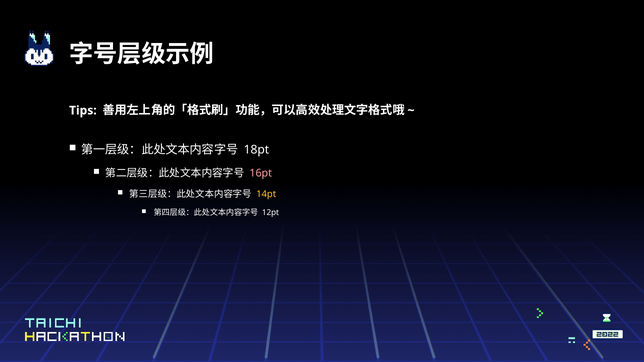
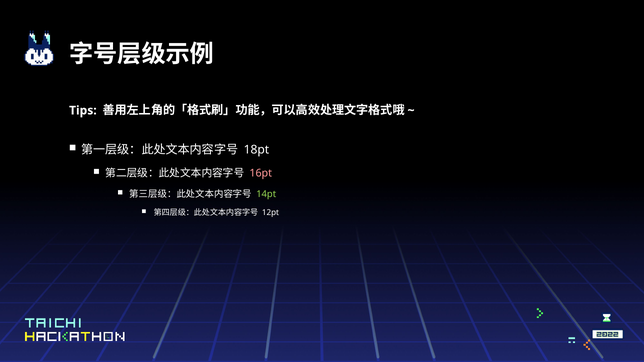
14pt colour: yellow -> light green
